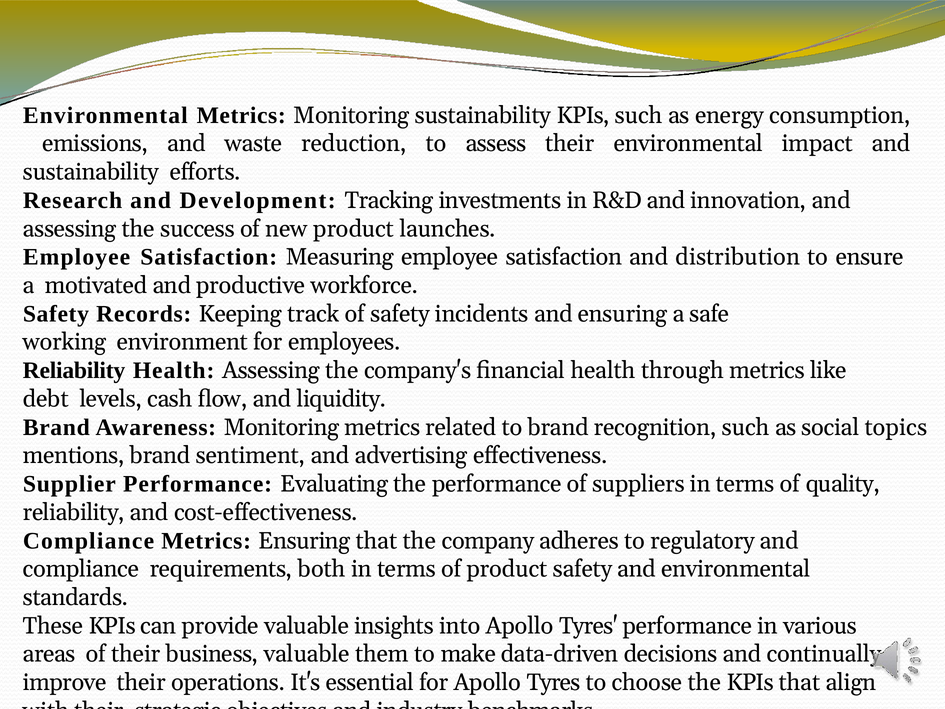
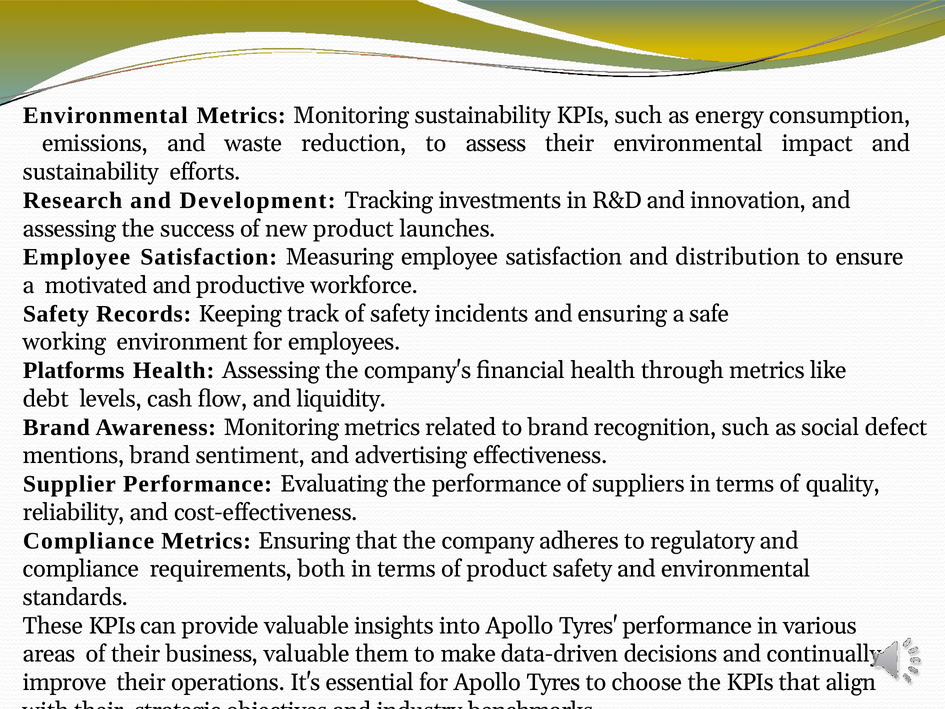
Reliability at (74, 370): Reliability -> Platforms
topics: topics -> defect
